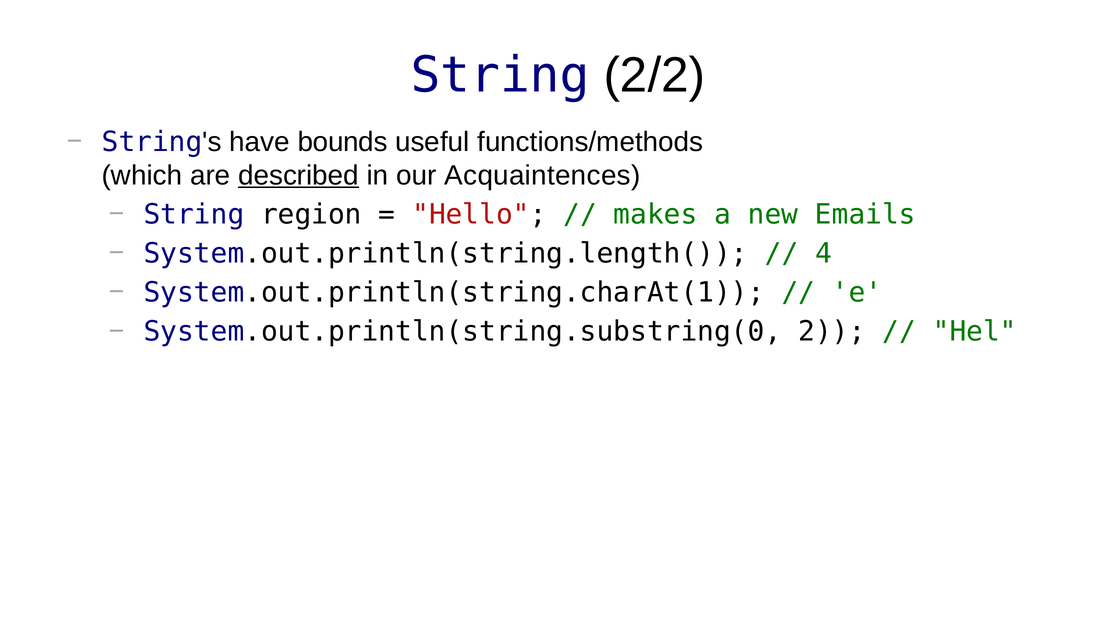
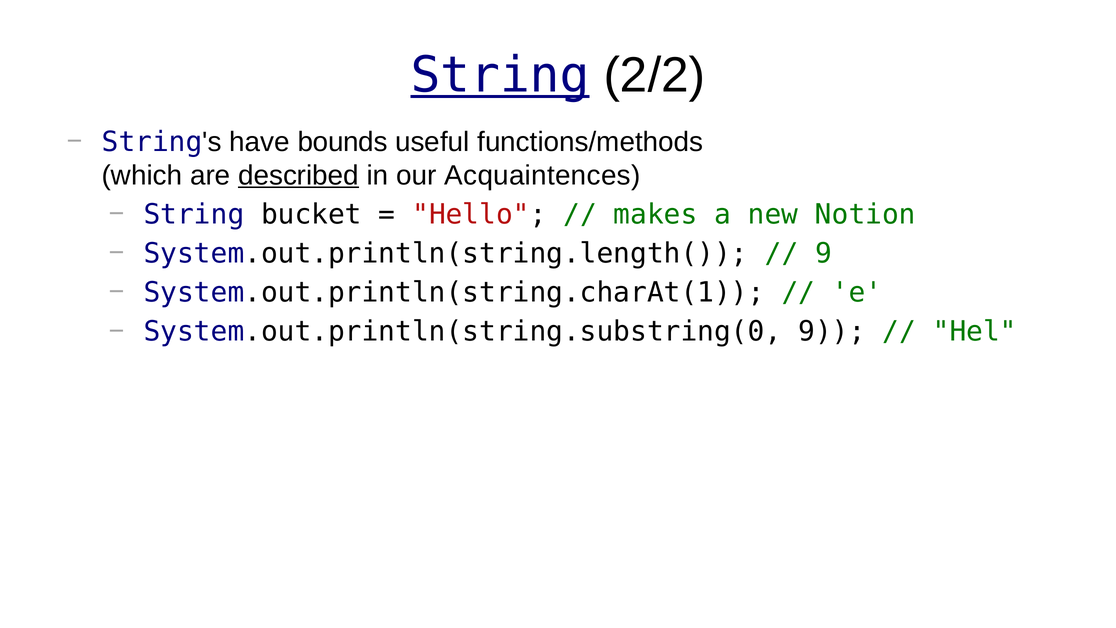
String at (500, 75) underline: none -> present
region: region -> bucket
Emails: Emails -> Notion
4 at (824, 253): 4 -> 9
System.out.println(string.substring(0 2: 2 -> 9
